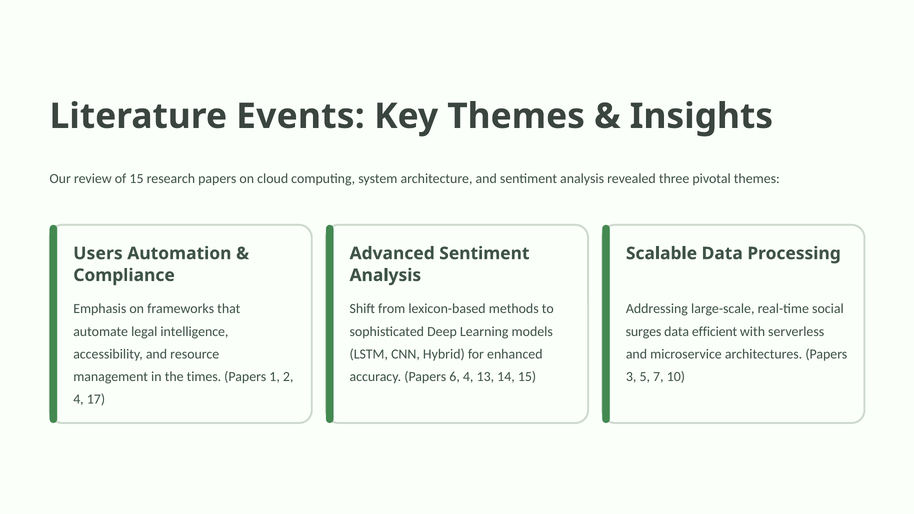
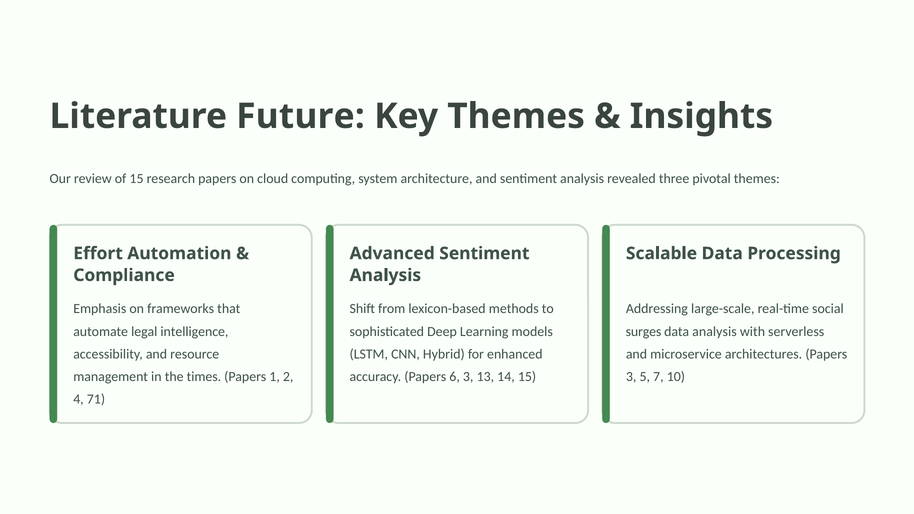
Events: Events -> Future
Users: Users -> Effort
data efficient: efficient -> analysis
6 4: 4 -> 3
17: 17 -> 71
